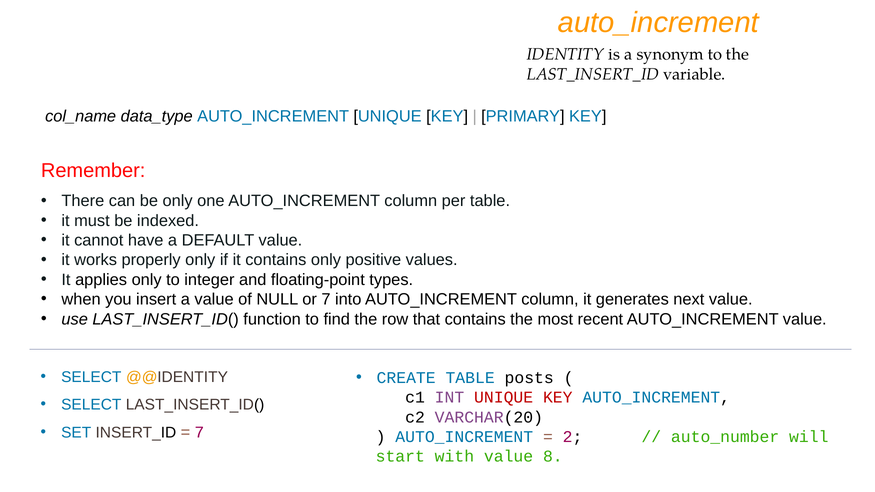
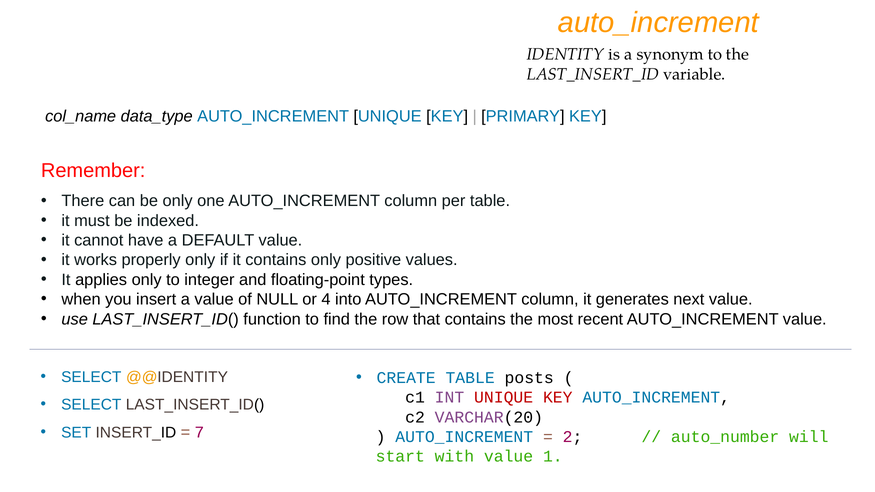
or 7: 7 -> 4
8: 8 -> 1
